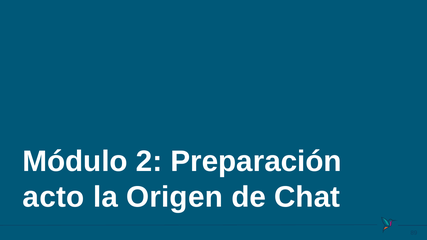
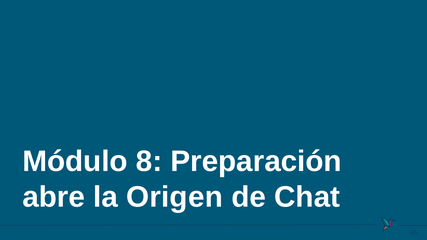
2: 2 -> 8
acto: acto -> abre
